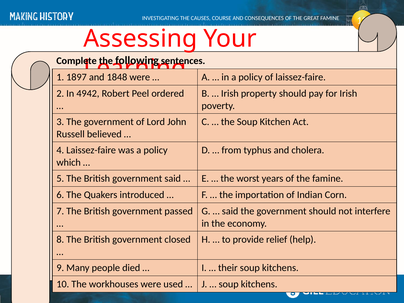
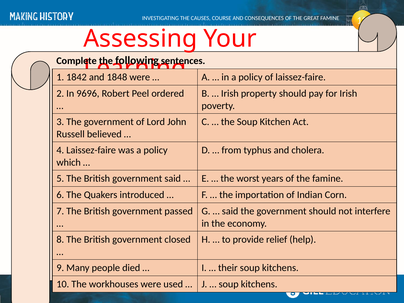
1897: 1897 -> 1842
4942: 4942 -> 9696
